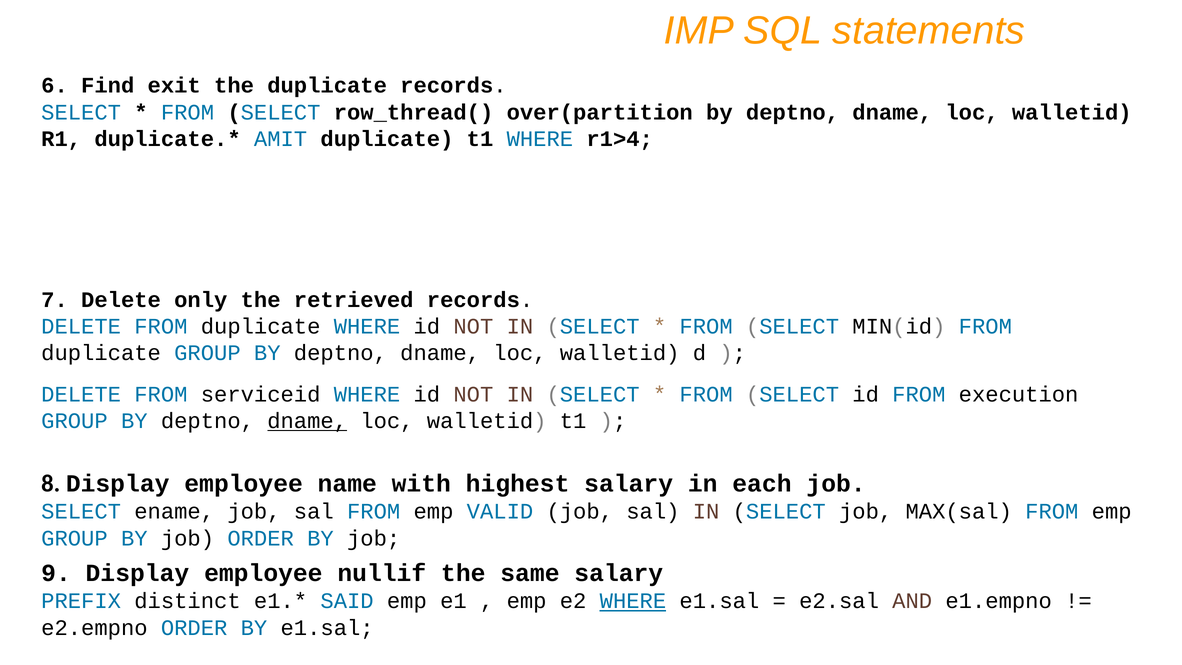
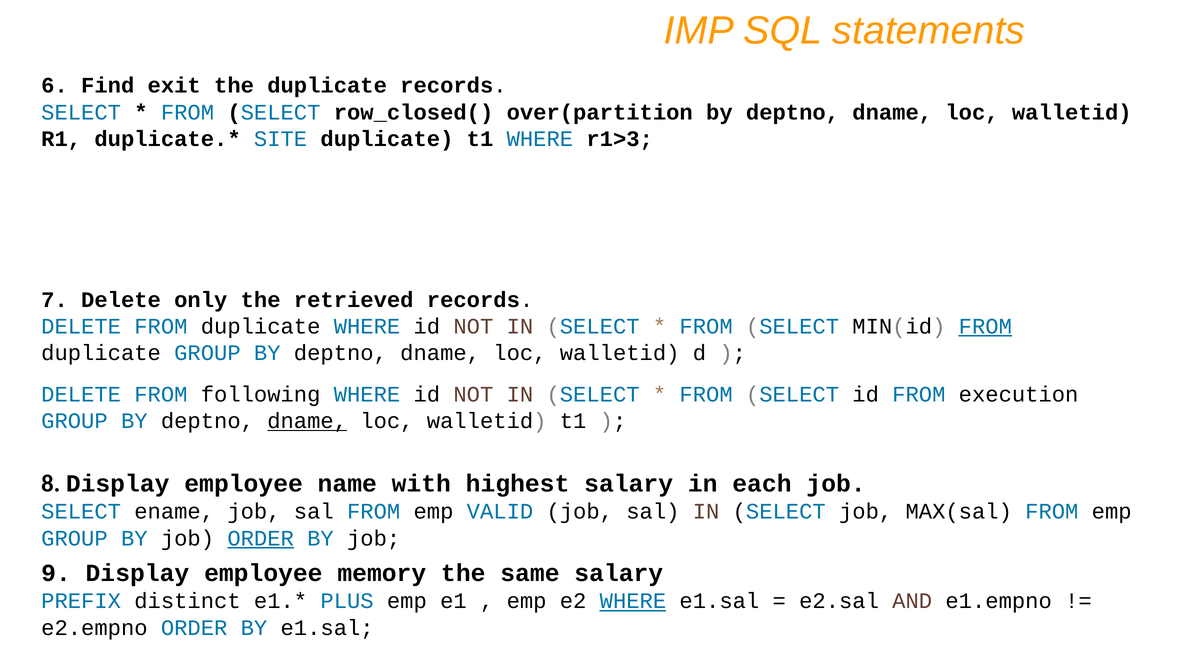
row_thread(: row_thread( -> row_closed(
AMIT: AMIT -> SITE
r1>4: r1>4 -> r1>3
FROM at (985, 326) underline: none -> present
serviceid: serviceid -> following
ORDER at (261, 538) underline: none -> present
nullif: nullif -> memory
SAID: SAID -> PLUS
